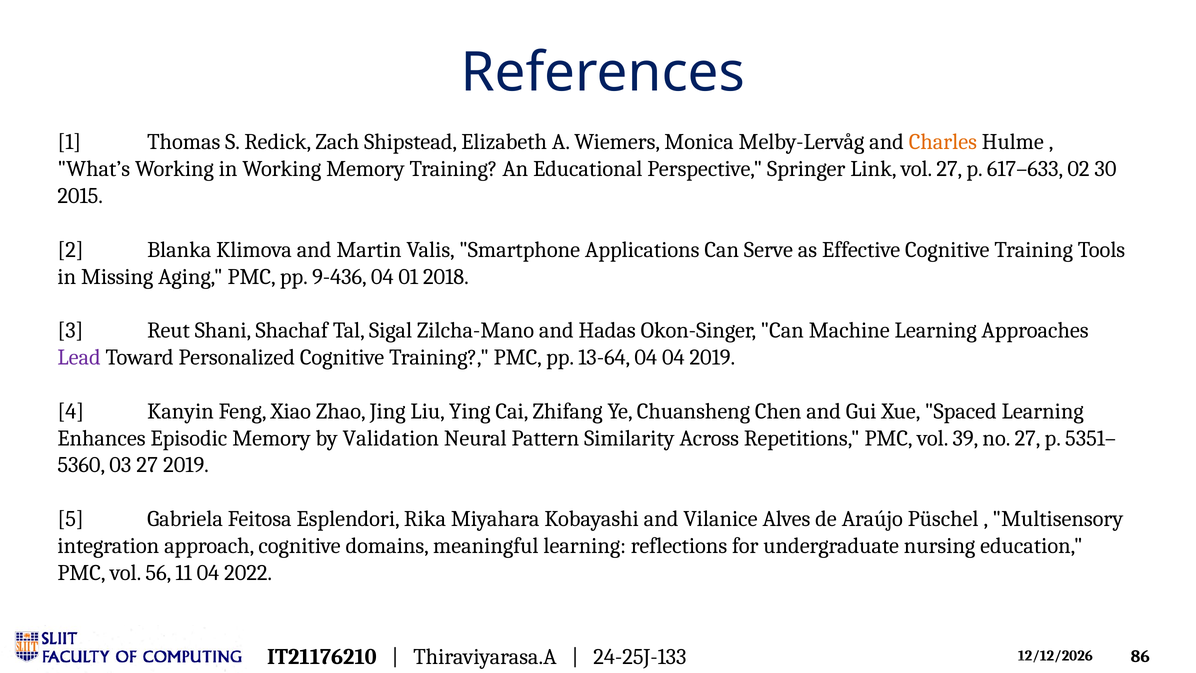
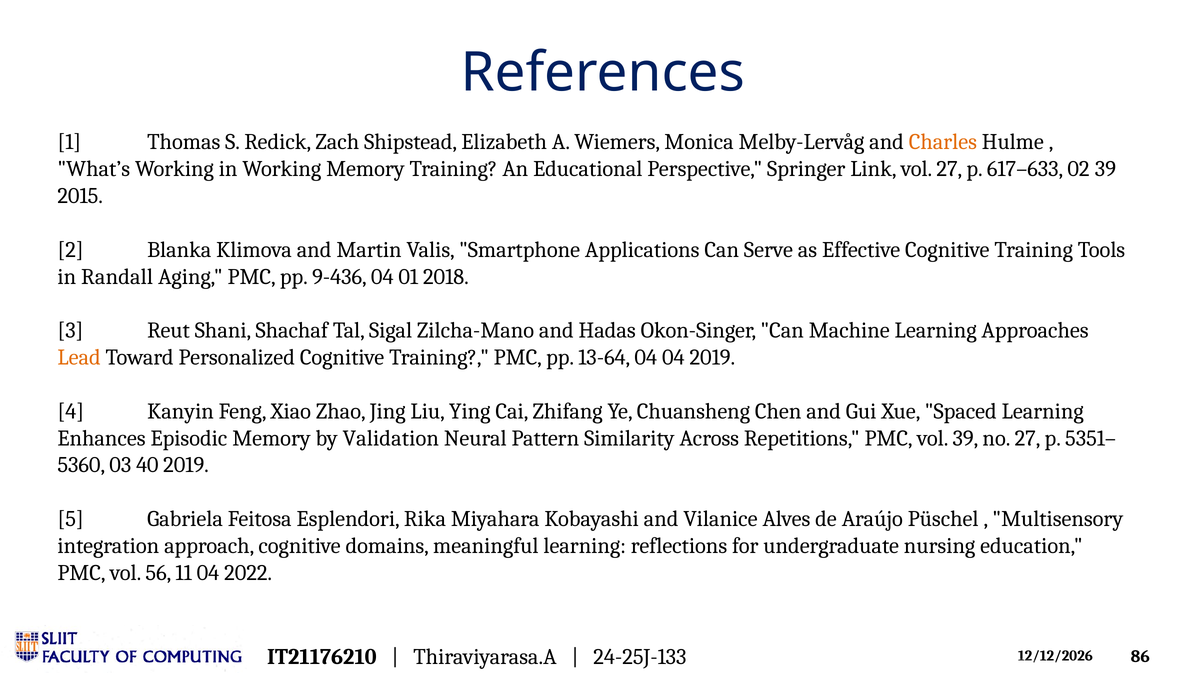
02 30: 30 -> 39
Missing: Missing -> Randall
Lead colour: purple -> orange
03 27: 27 -> 40
